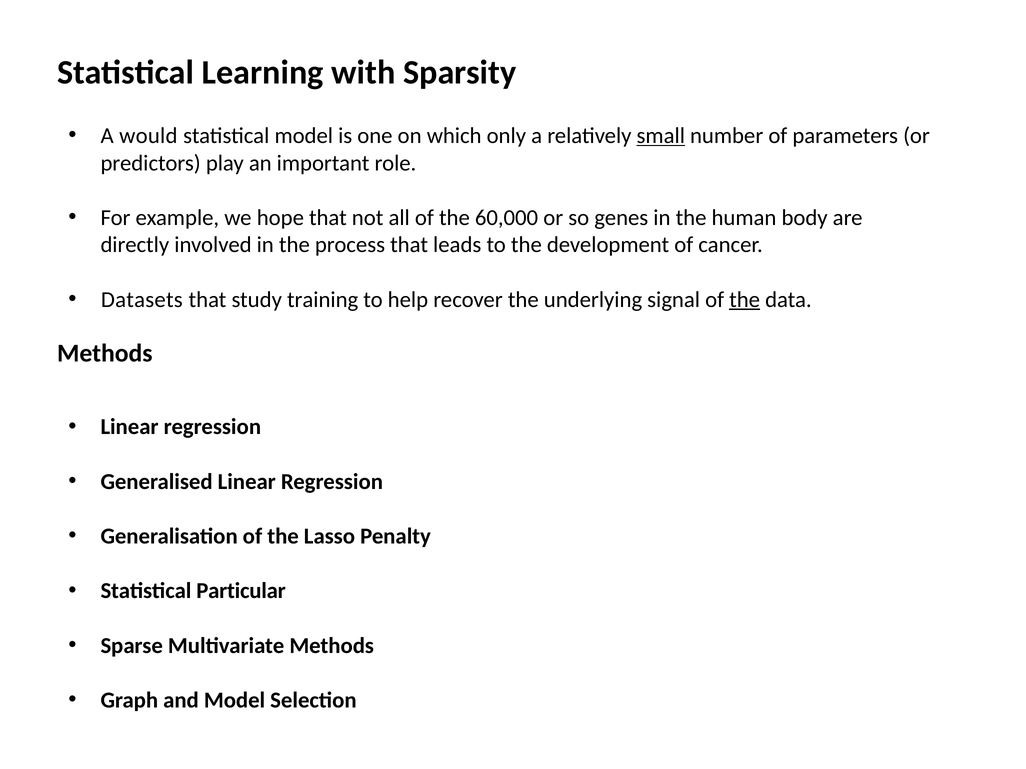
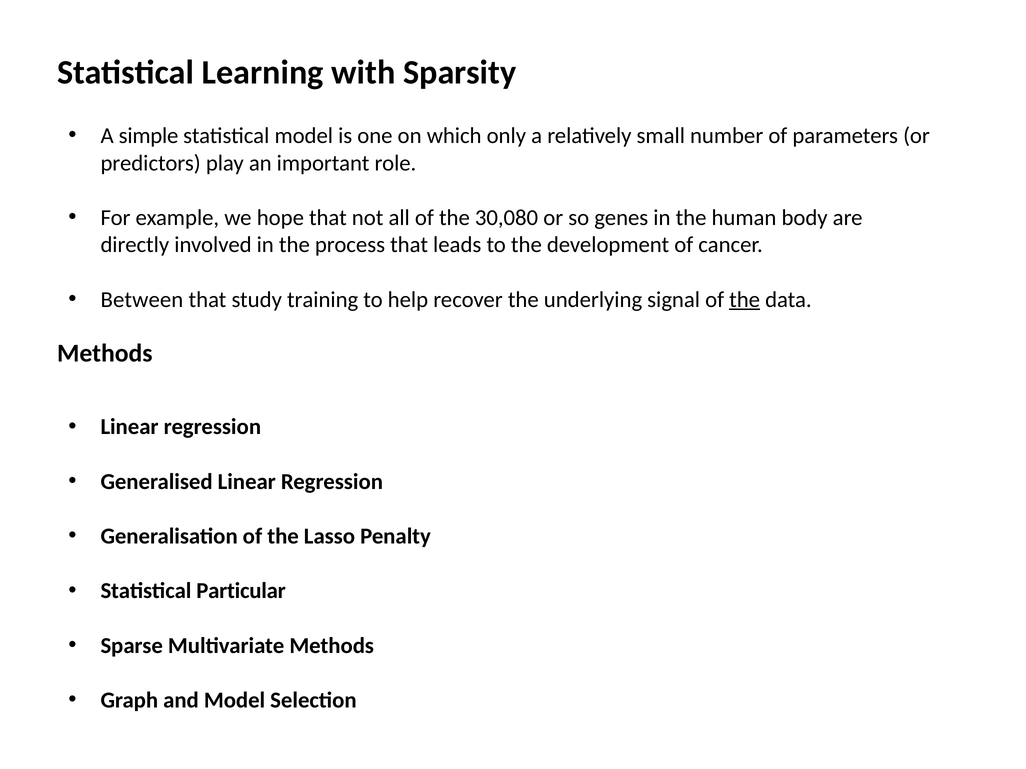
would: would -> simple
small underline: present -> none
60,000: 60,000 -> 30,080
Datasets: Datasets -> Between
